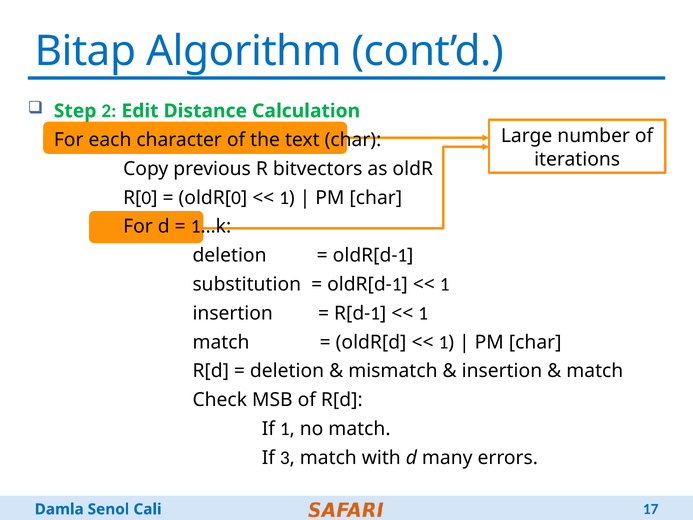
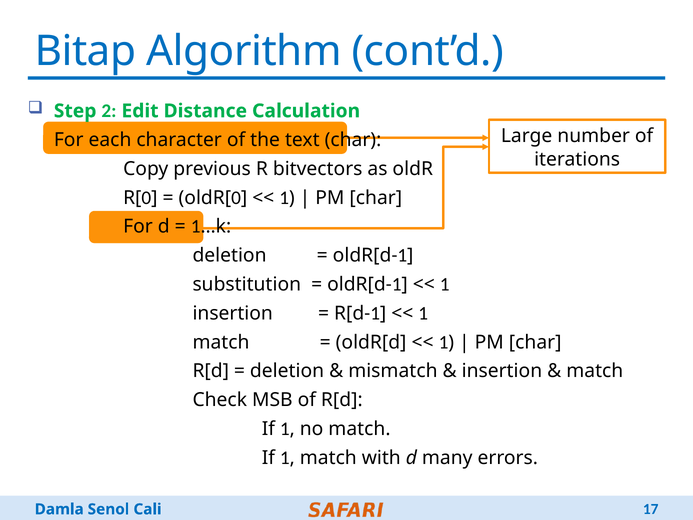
3 at (285, 458): 3 -> 1
